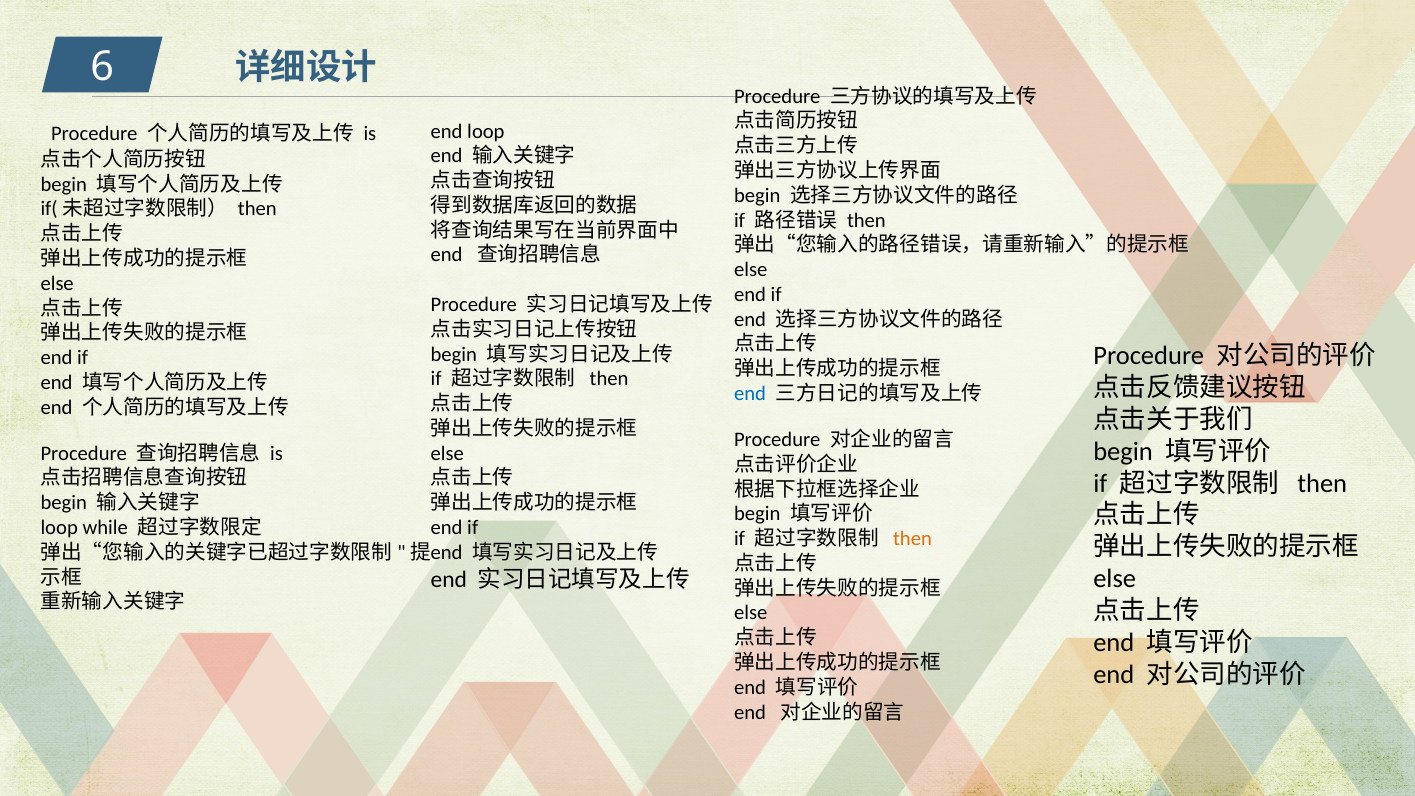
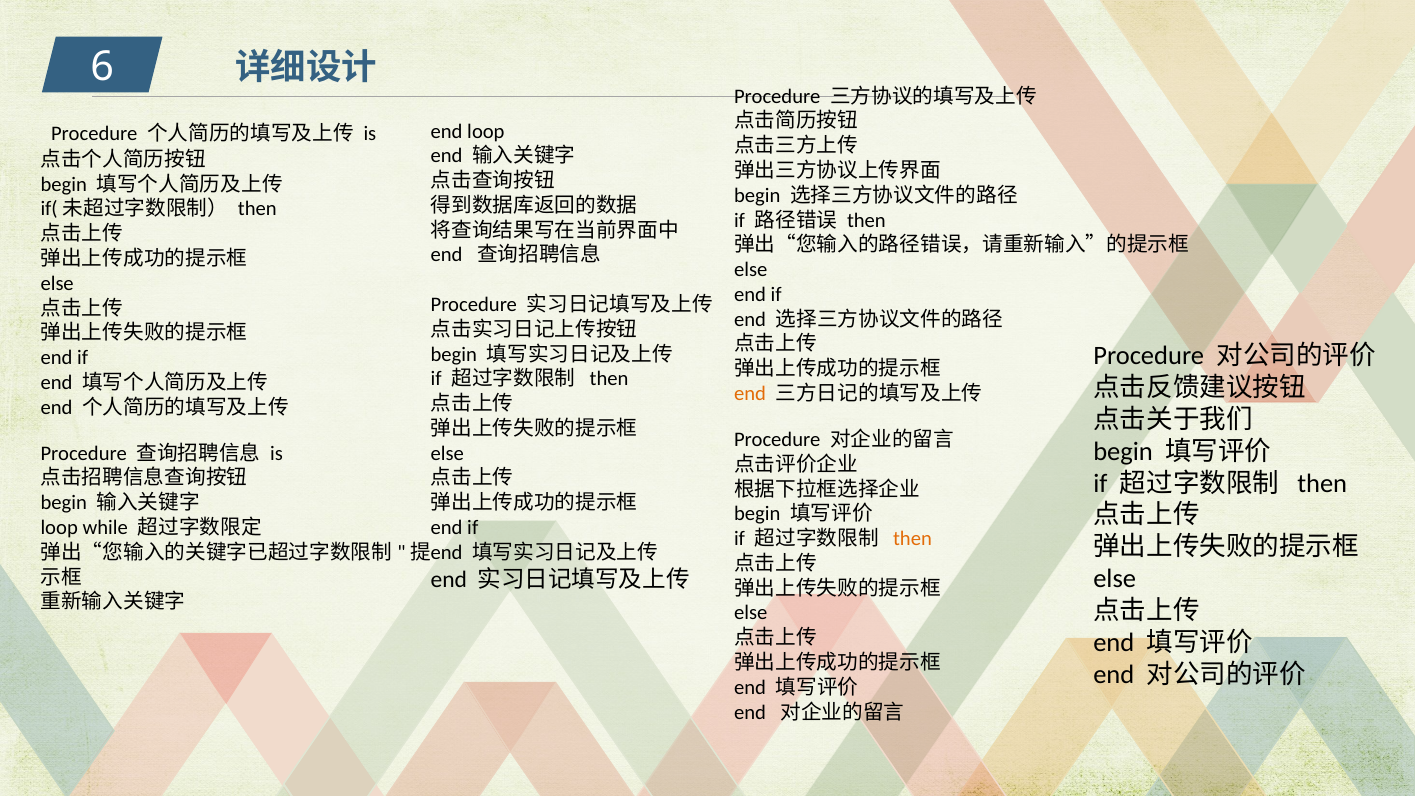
end at (750, 394) colour: blue -> orange
